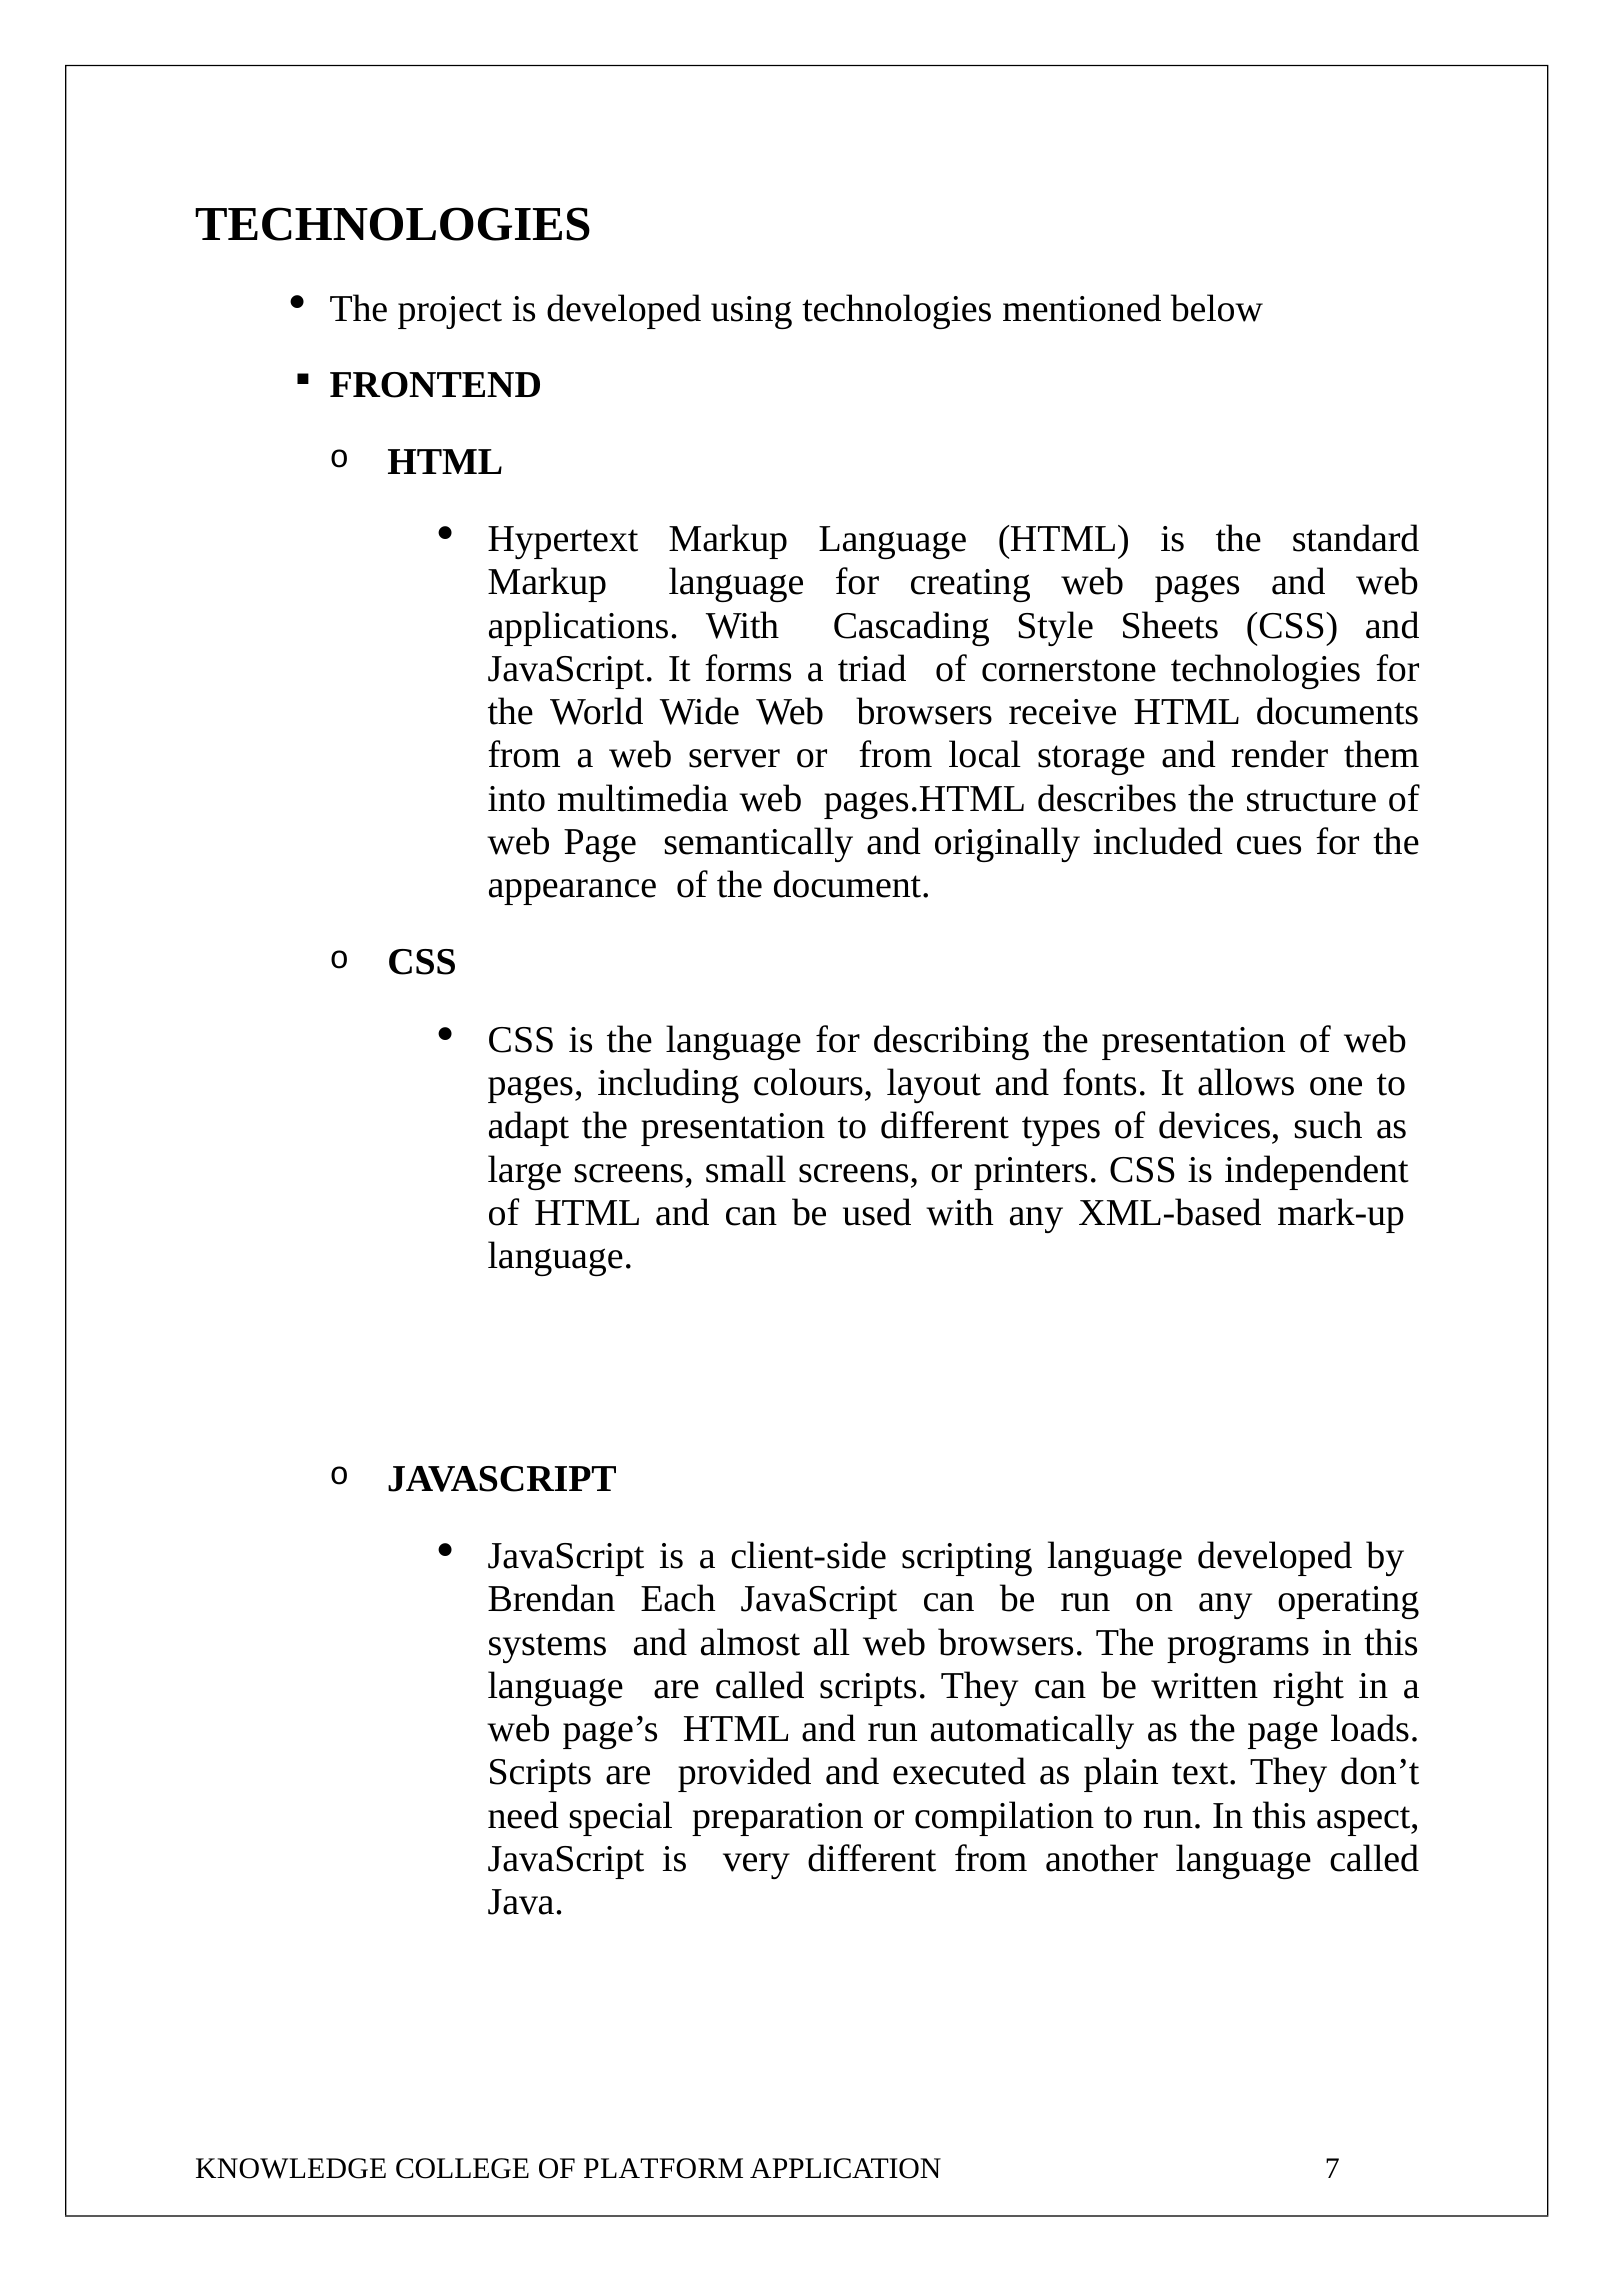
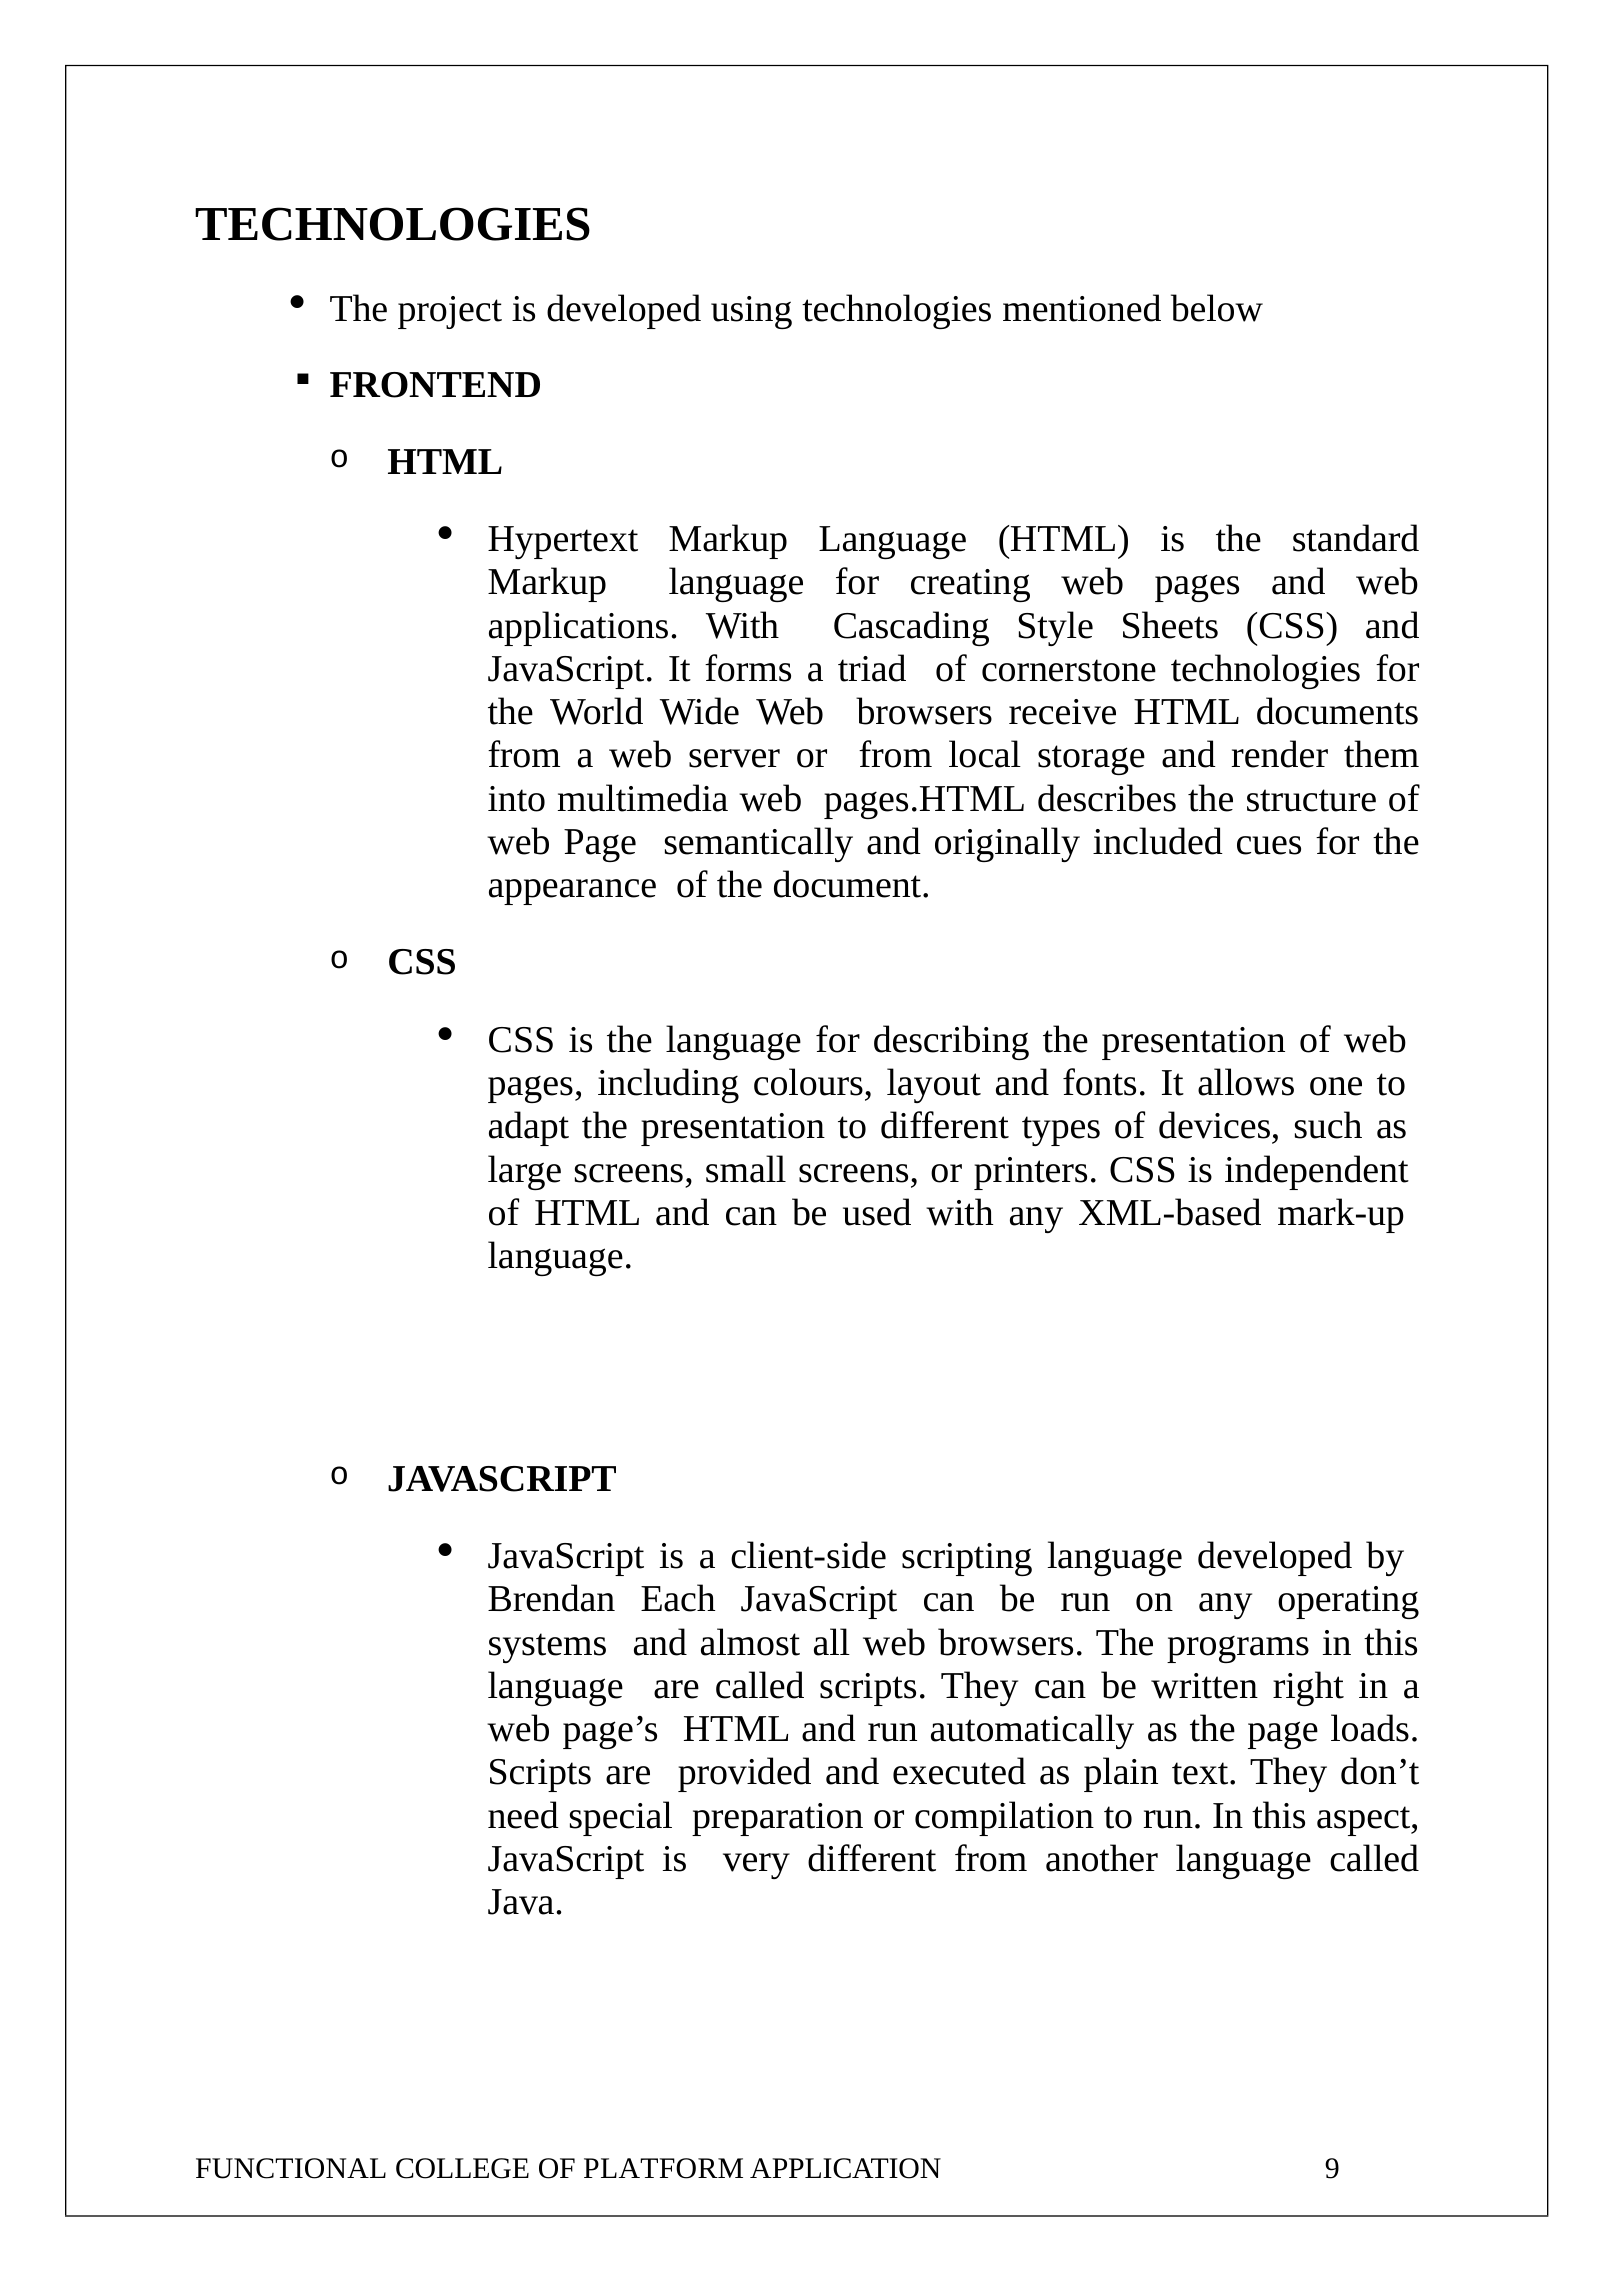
KNOWLEDGE: KNOWLEDGE -> FUNCTIONAL
7: 7 -> 9
